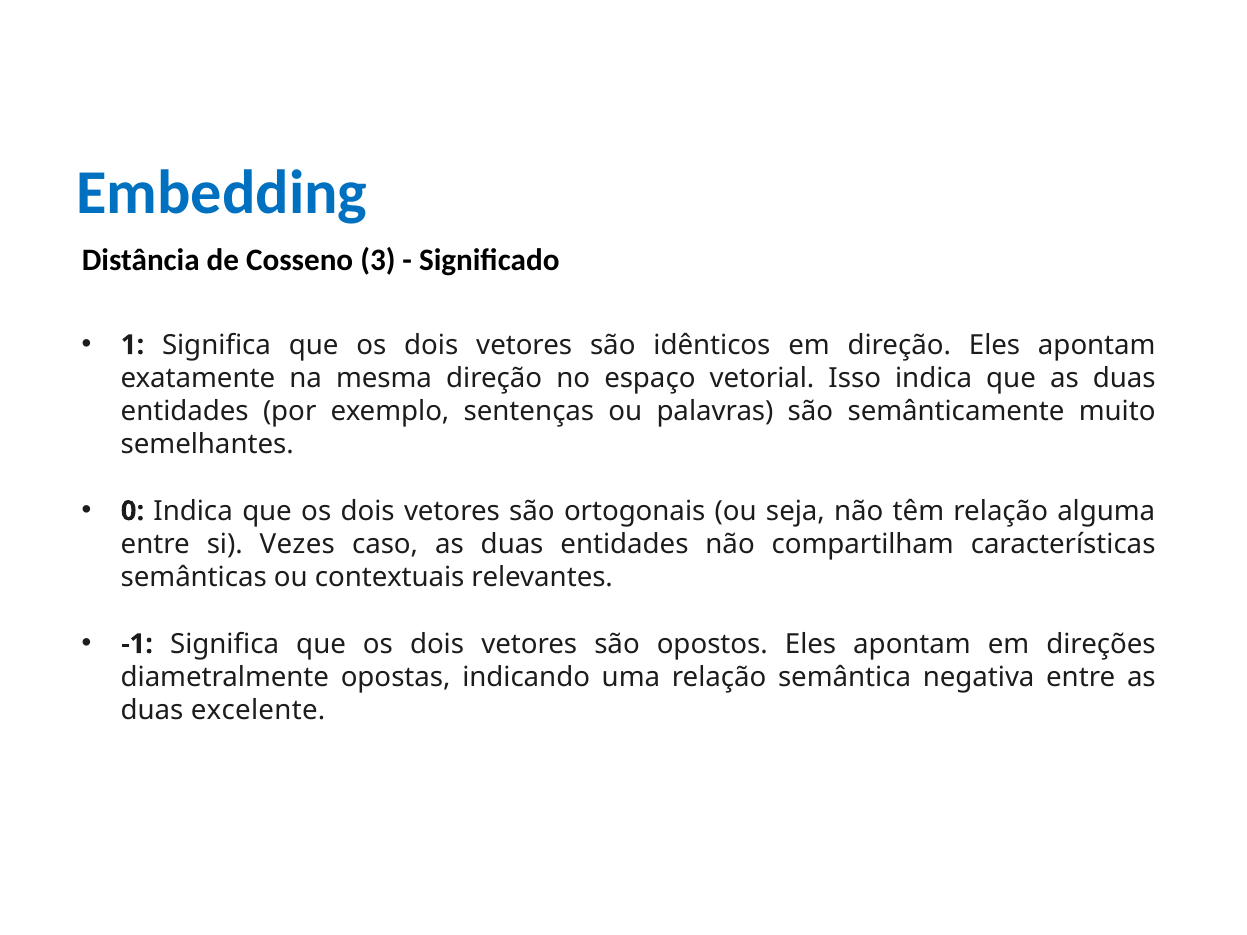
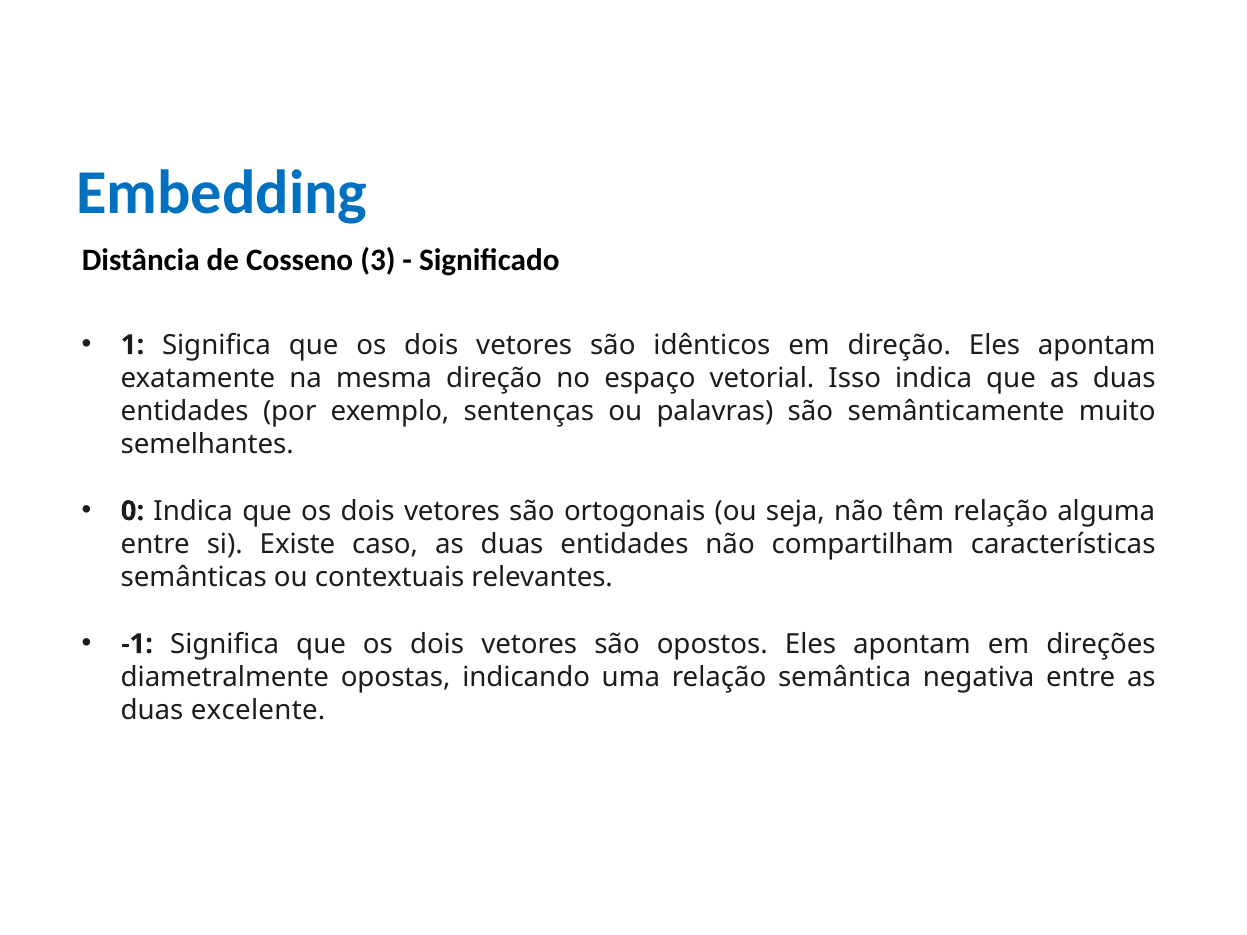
Vezes: Vezes -> Existe
